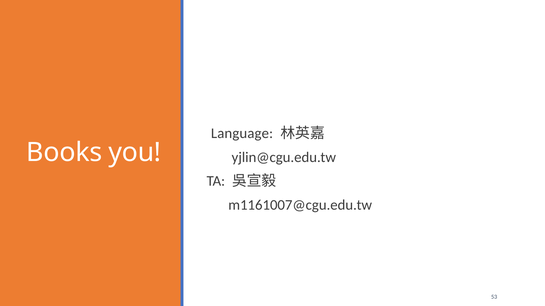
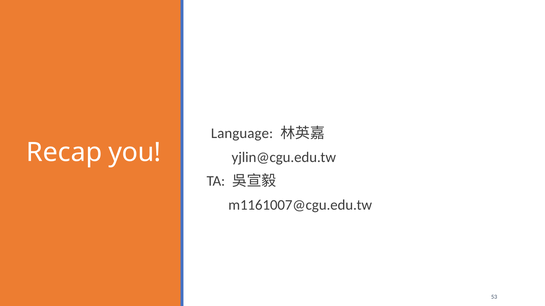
Books: Books -> Recap
